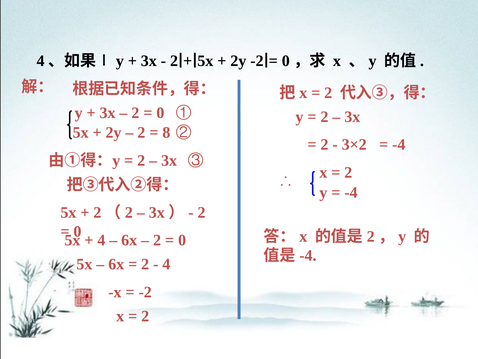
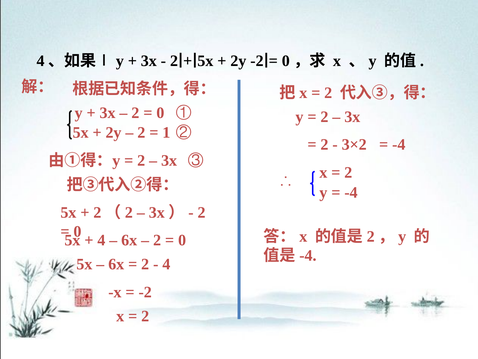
8: 8 -> 1
